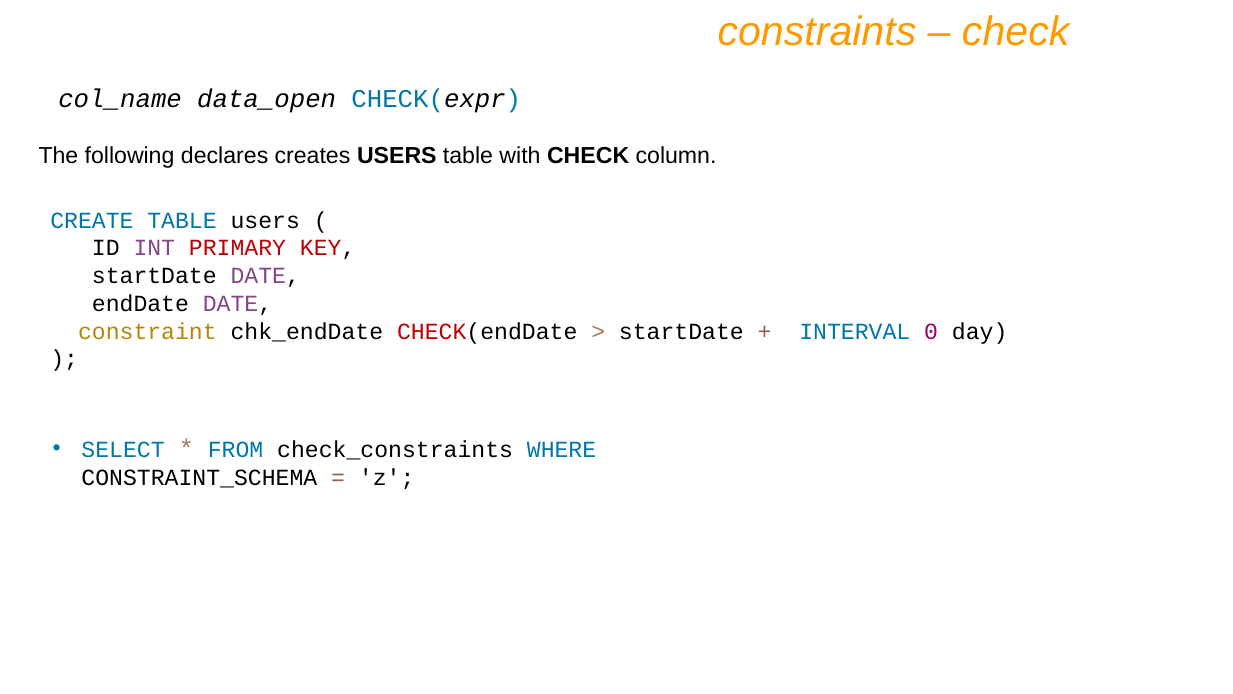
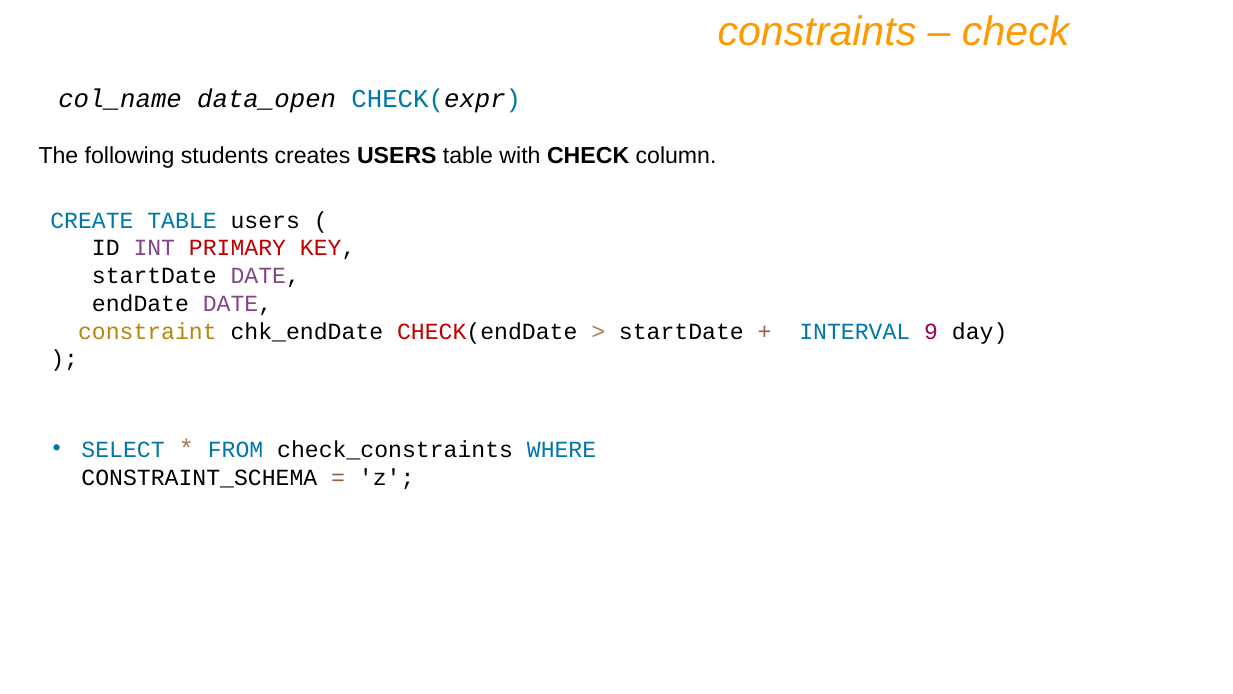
declares: declares -> students
0: 0 -> 9
